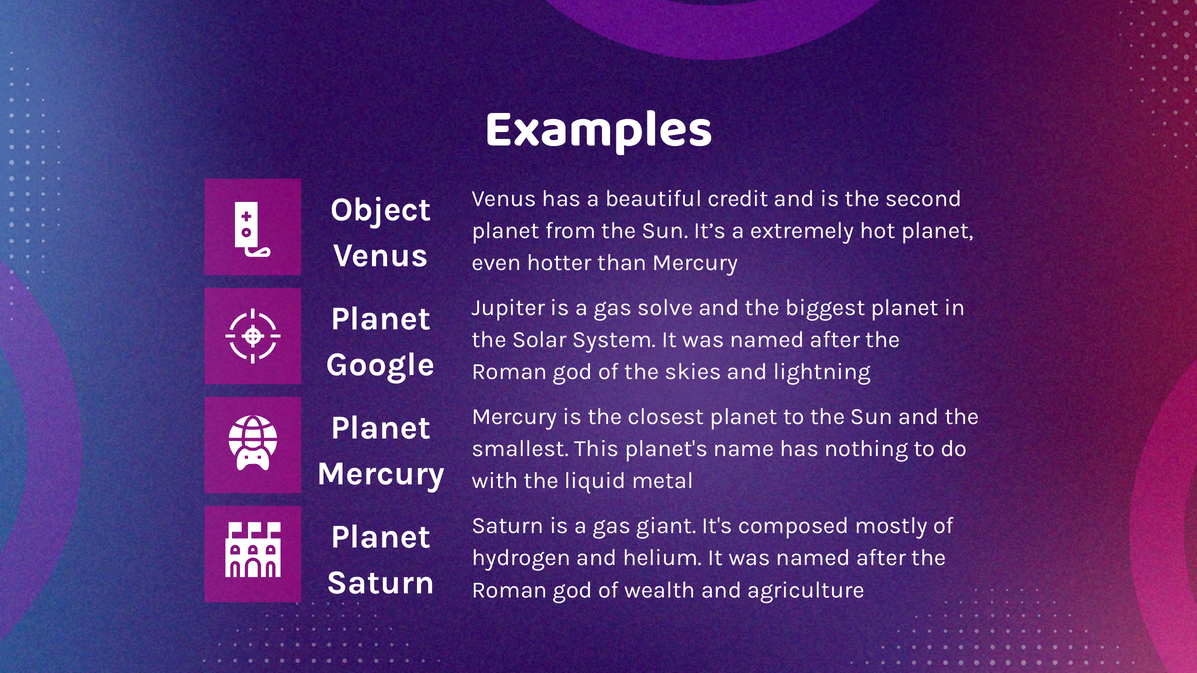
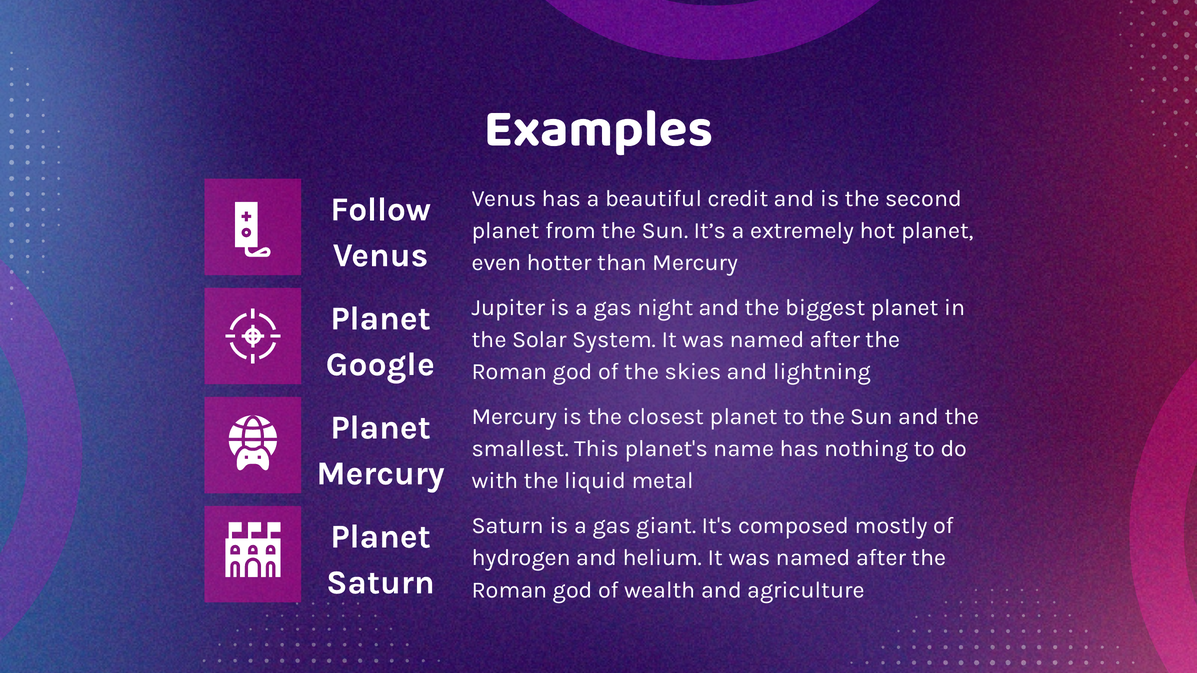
Object: Object -> Follow
solve: solve -> night
